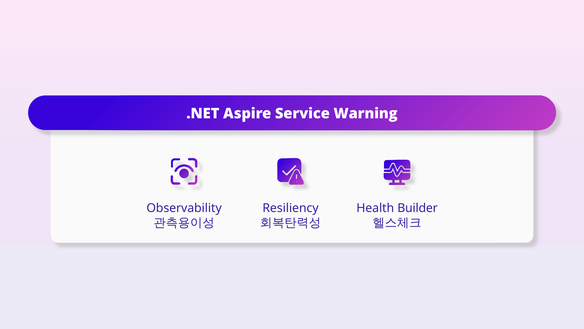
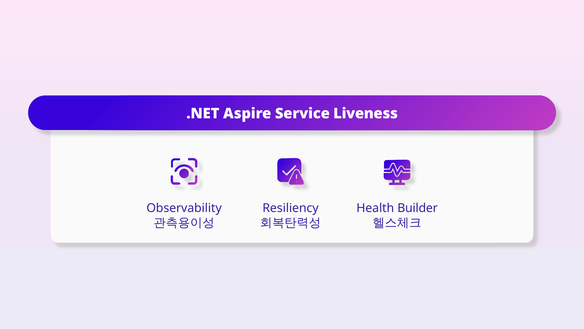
Warning: Warning -> Liveness
